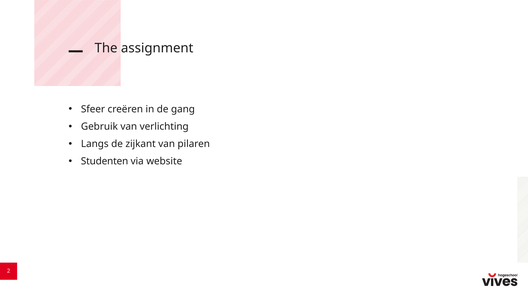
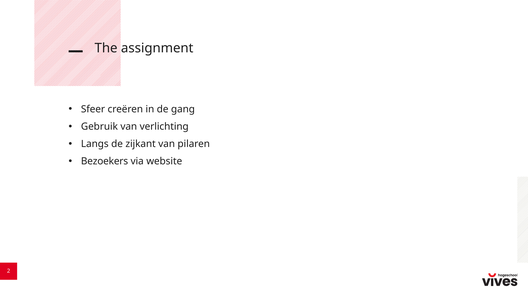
Studenten: Studenten -> Bezoekers
